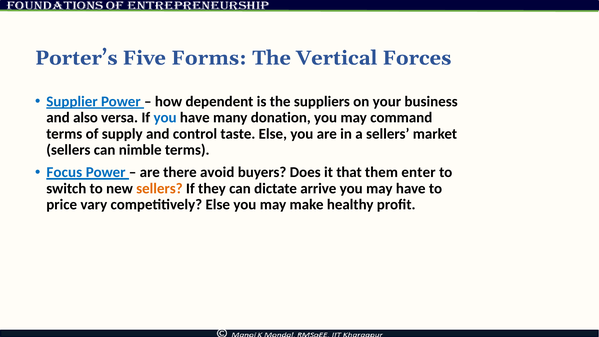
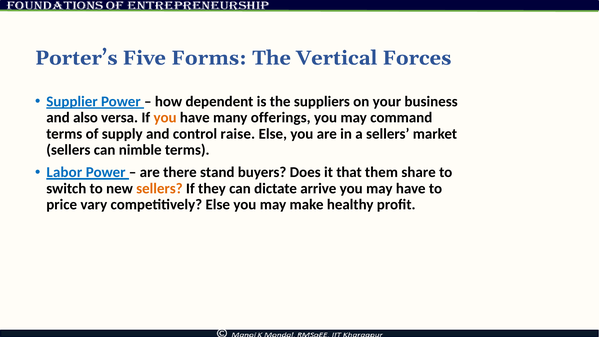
you at (165, 118) colour: blue -> orange
donation: donation -> offerings
taste: taste -> raise
Focus: Focus -> Labor
avoid: avoid -> stand
enter: enter -> share
